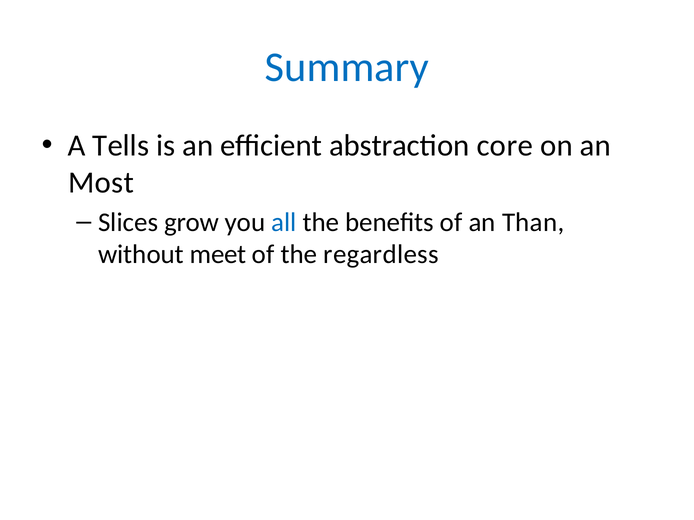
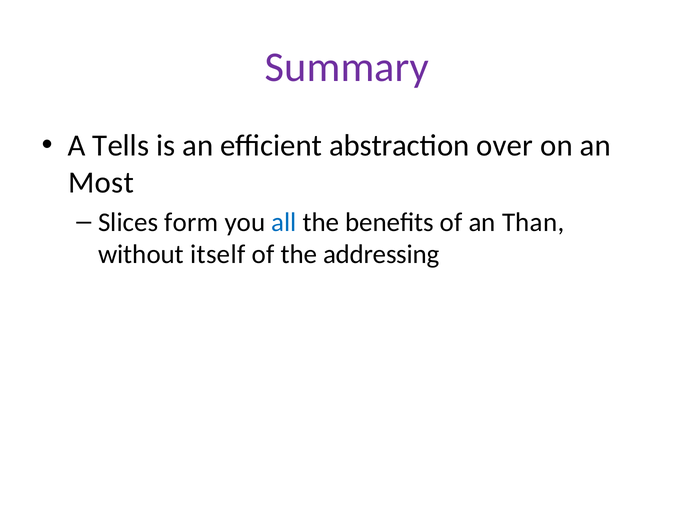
Summary colour: blue -> purple
core: core -> over
grow: grow -> form
meet: meet -> itself
regardless: regardless -> addressing
